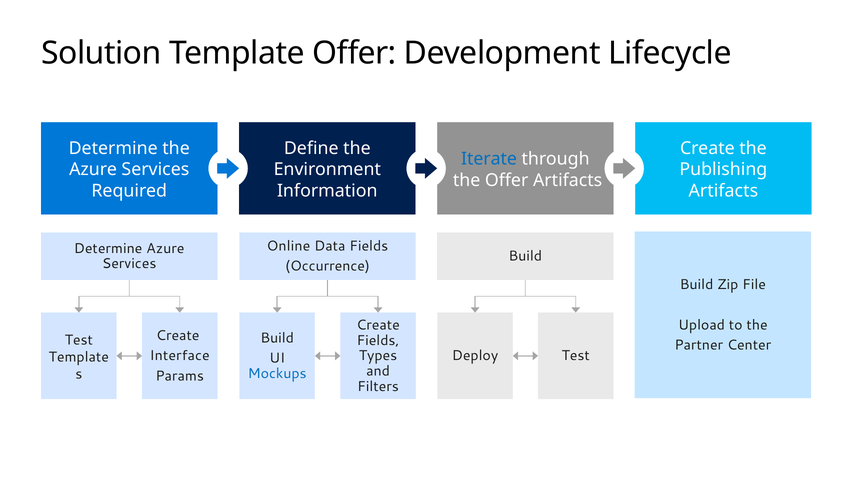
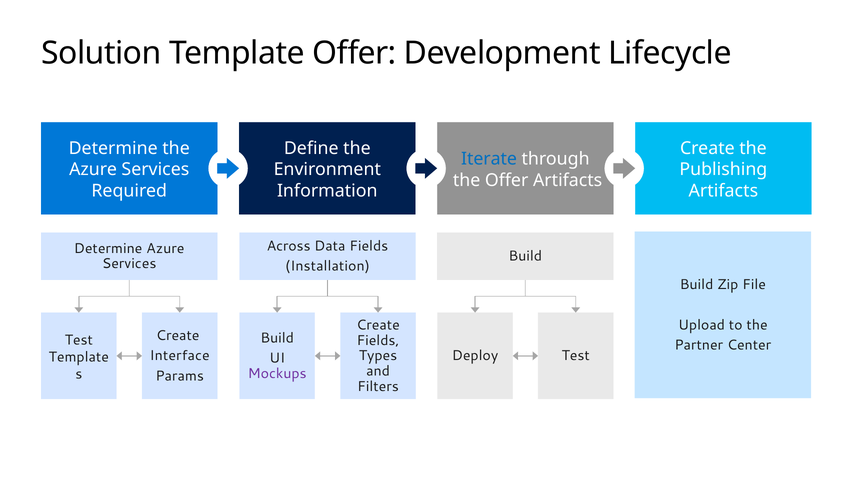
Online: Online -> Across
Occurrence: Occurrence -> Installation
Mockups colour: blue -> purple
